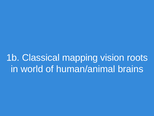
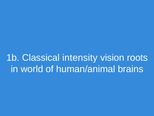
mapping: mapping -> intensity
